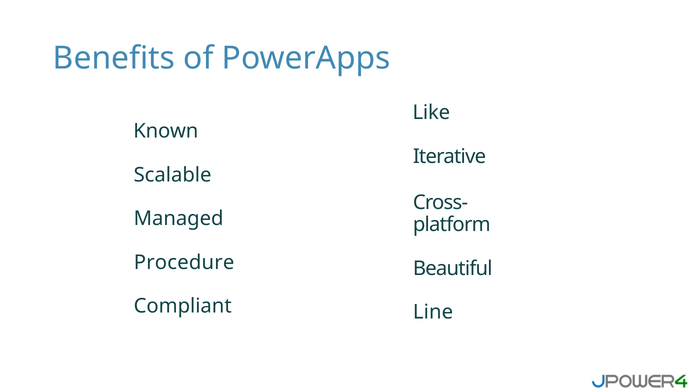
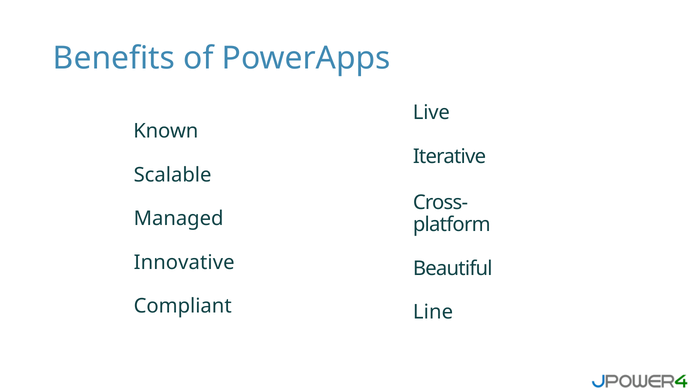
Like: Like -> Live
Procedure: Procedure -> Innovative
